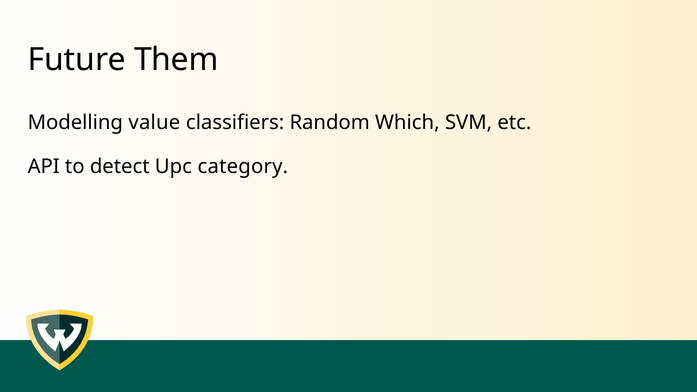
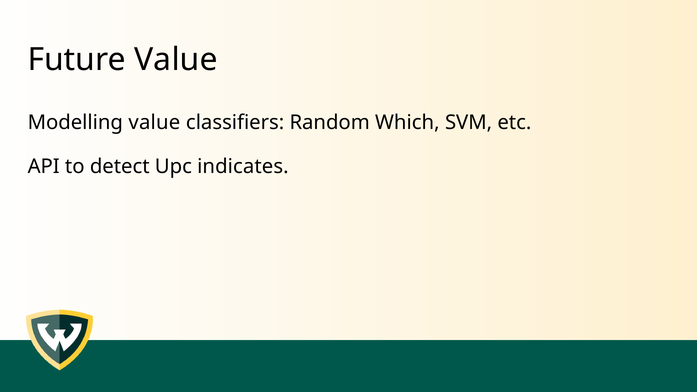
Future Them: Them -> Value
category: category -> indicates
